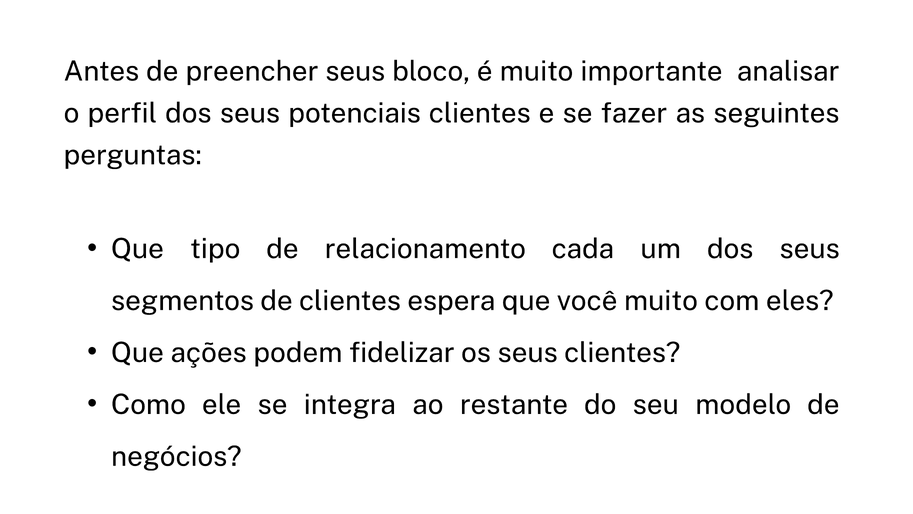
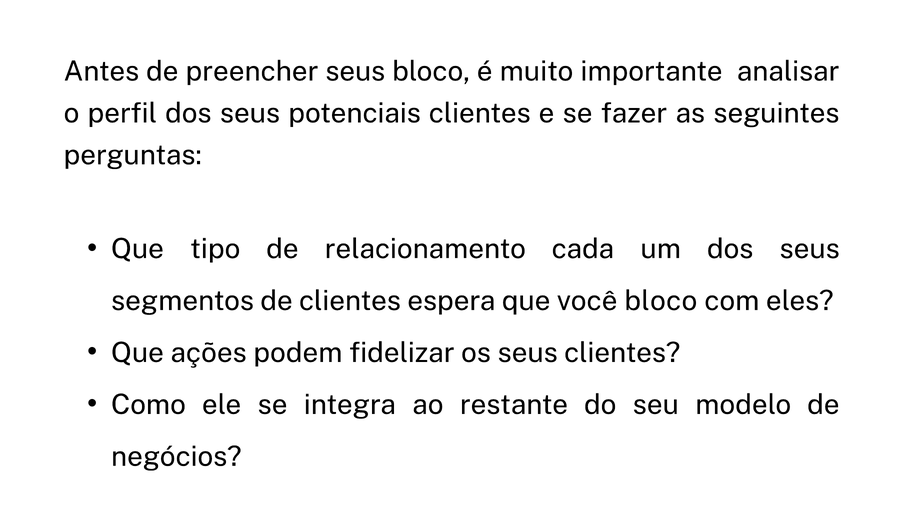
você muito: muito -> bloco
